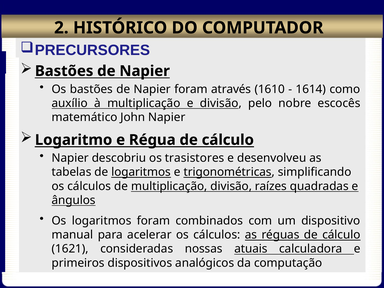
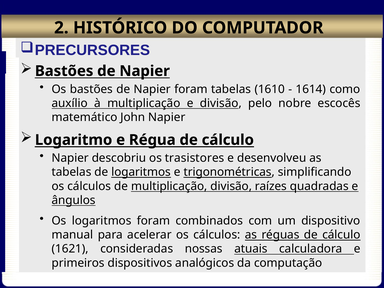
foram através: através -> tabelas
